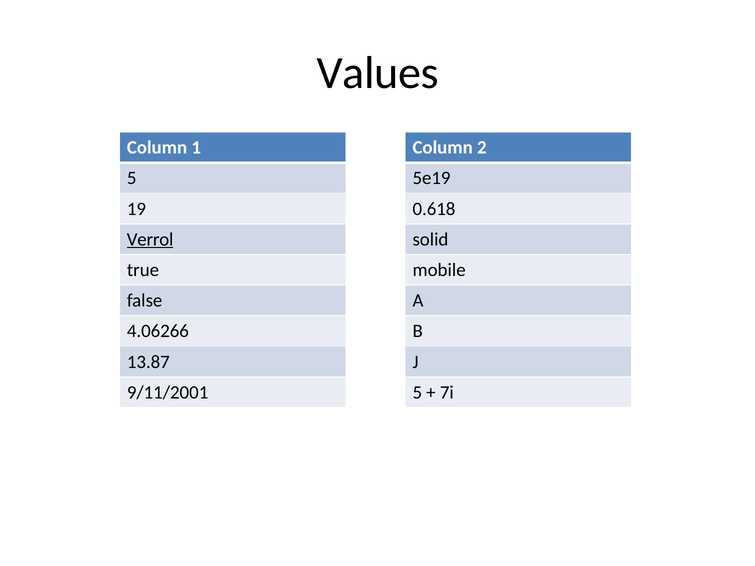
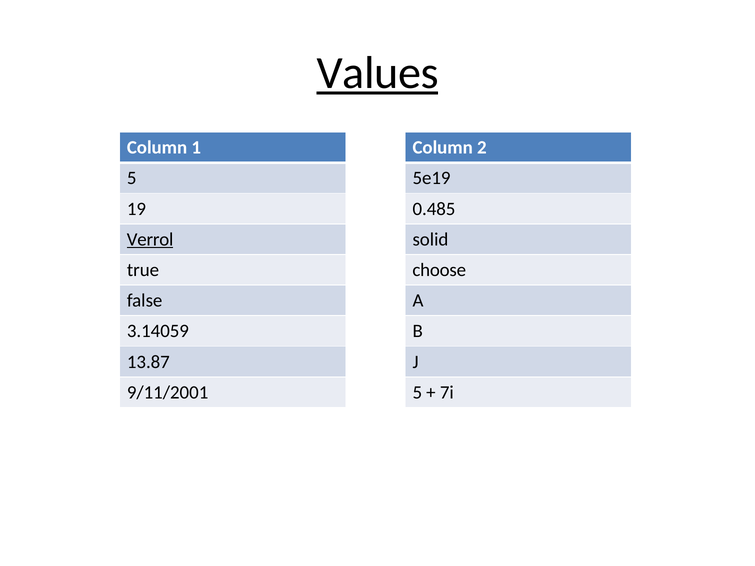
Values underline: none -> present
0.618: 0.618 -> 0.485
mobile: mobile -> choose
4.06266: 4.06266 -> 3.14059
